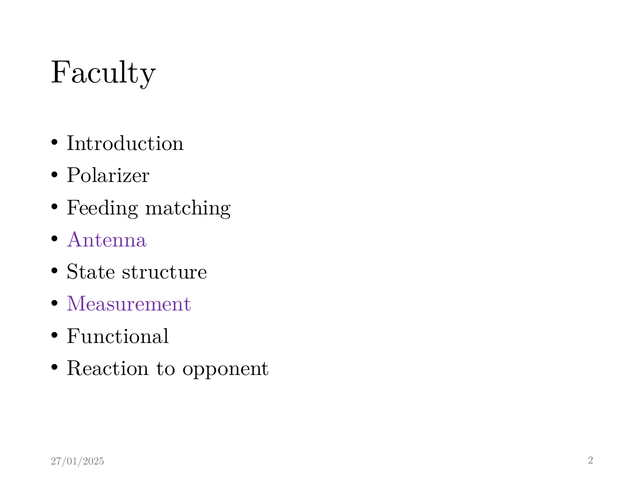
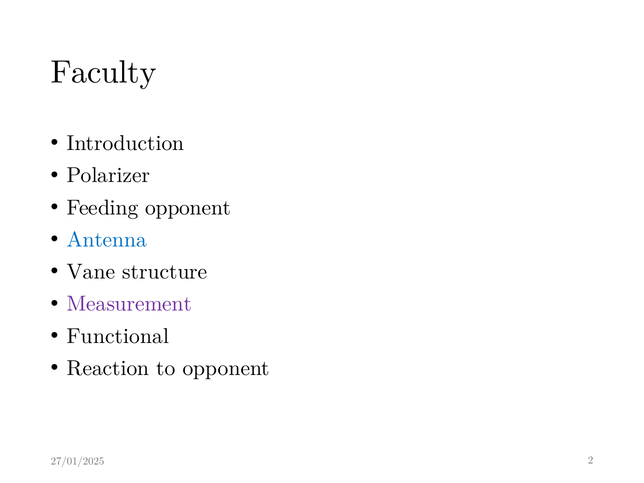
Feeding matching: matching -> opponent
Antenna colour: purple -> blue
State: State -> Vane
